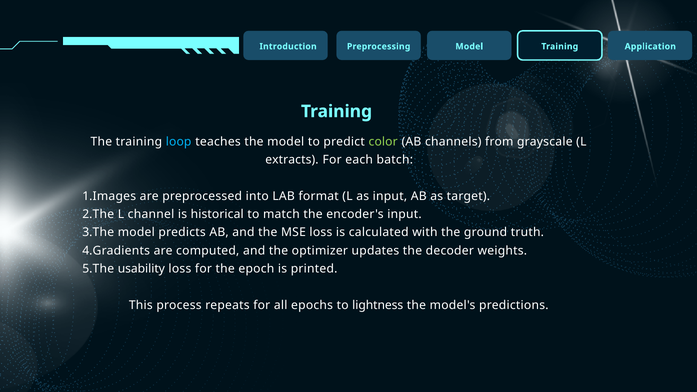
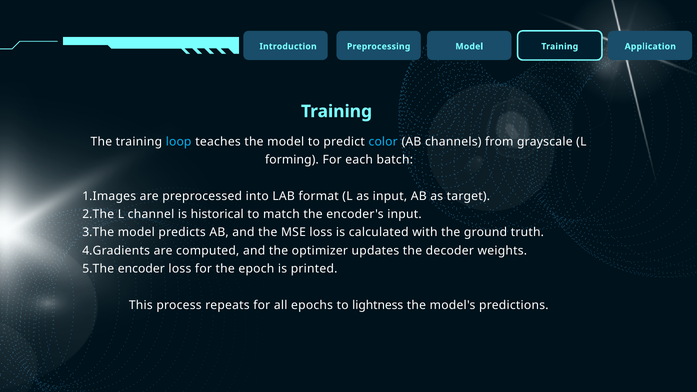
color colour: light green -> light blue
extracts: extracts -> forming
usability: usability -> encoder
